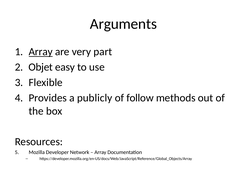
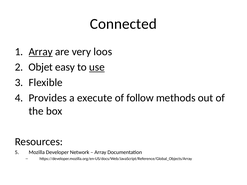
Arguments: Arguments -> Connected
part: part -> loos
use underline: none -> present
publicly: publicly -> execute
